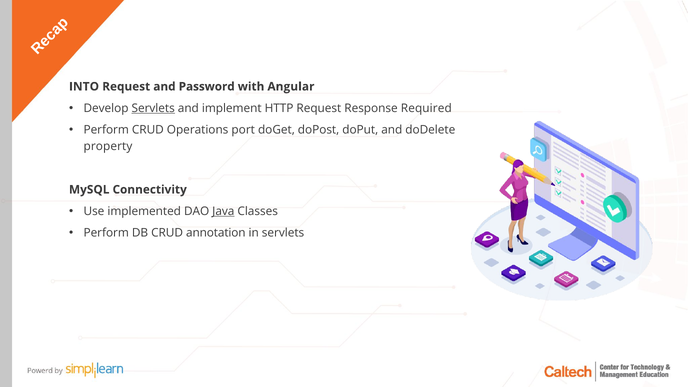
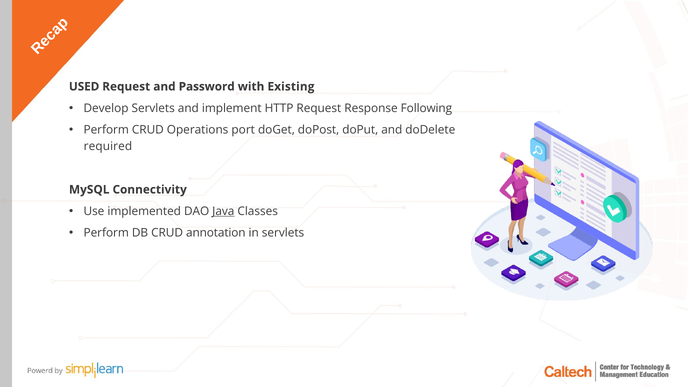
INTO: INTO -> USED
Angular: Angular -> Existing
Servlets at (153, 108) underline: present -> none
Required: Required -> Following
property: property -> required
